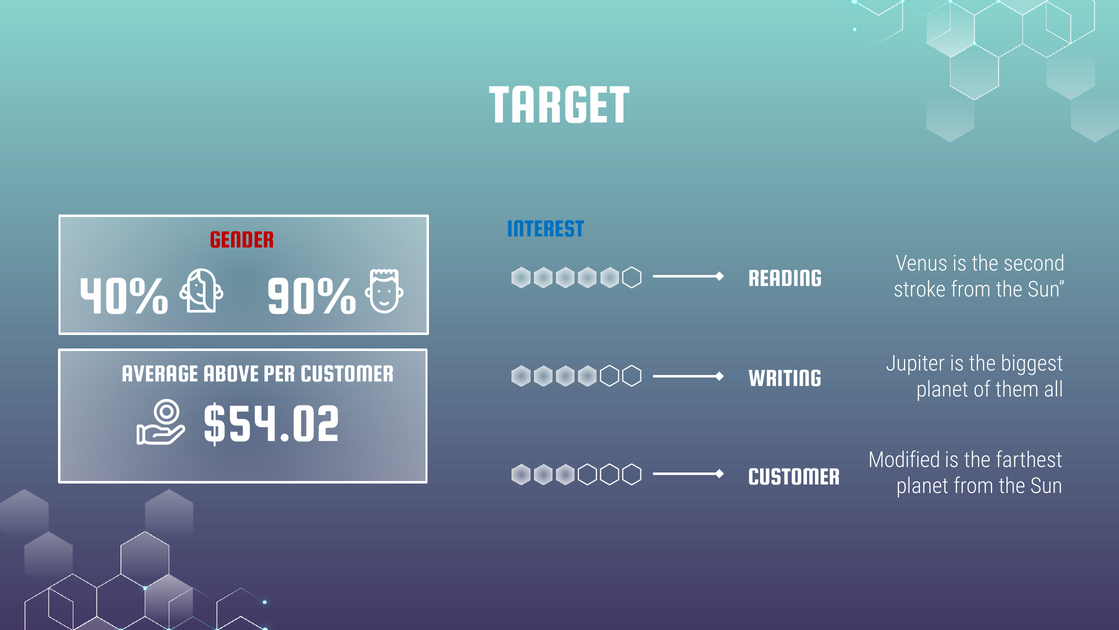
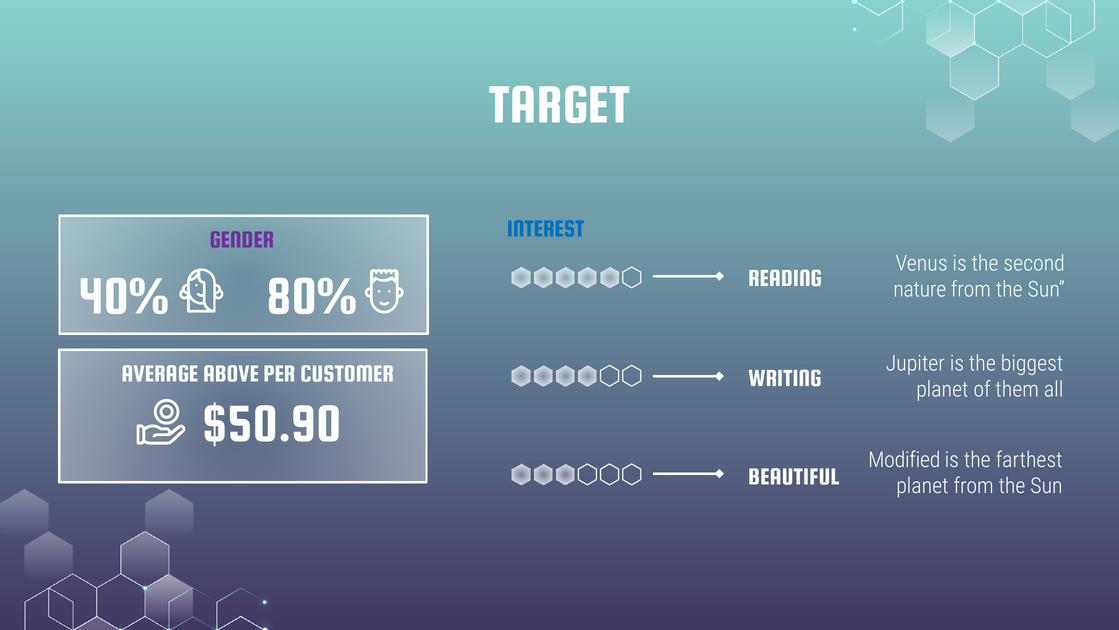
GENDER colour: red -> purple
90%: 90% -> 80%
stroke: stroke -> nature
$54.02: $54.02 -> $50.90
CUSTOMER at (794, 476): CUSTOMER -> BEAUTIFUL
